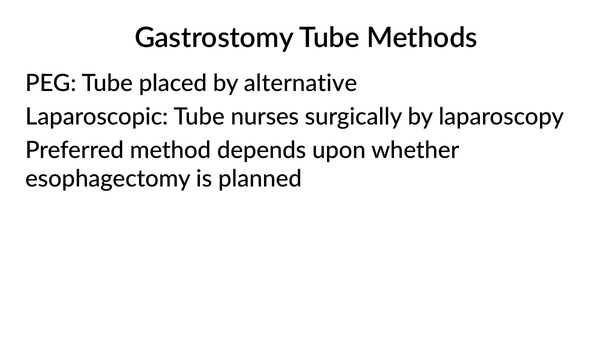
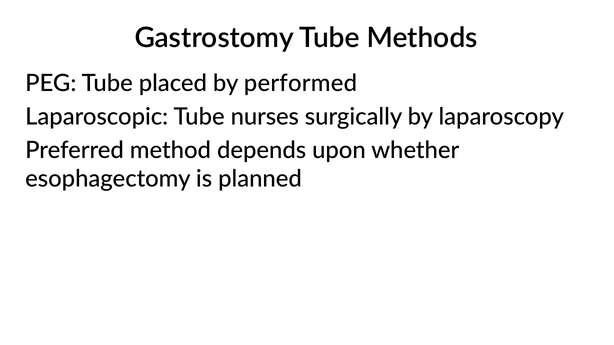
alternative: alternative -> performed
